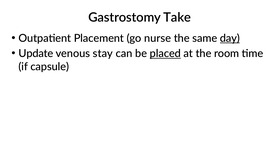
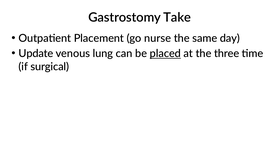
day underline: present -> none
stay: stay -> lung
room: room -> three
capsule: capsule -> surgical
